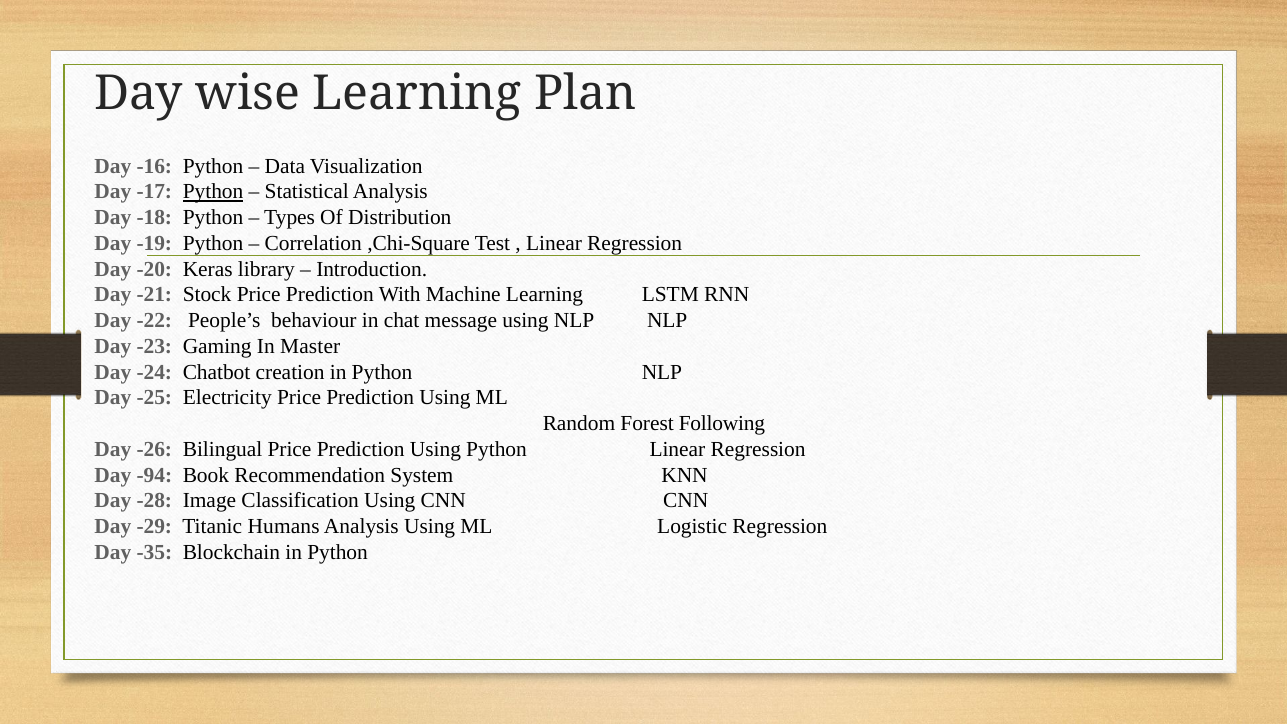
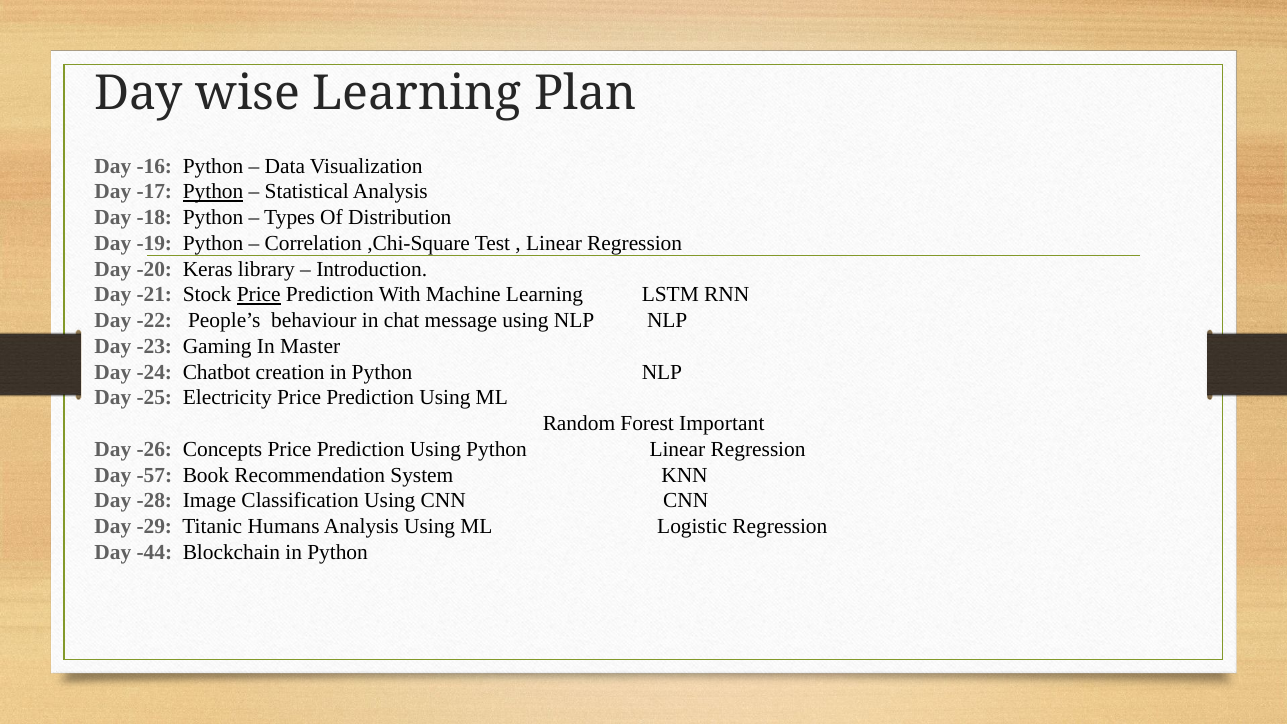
Price at (259, 295) underline: none -> present
Following: Following -> Important
Bilingual: Bilingual -> Concepts
-94: -94 -> -57
-35: -35 -> -44
